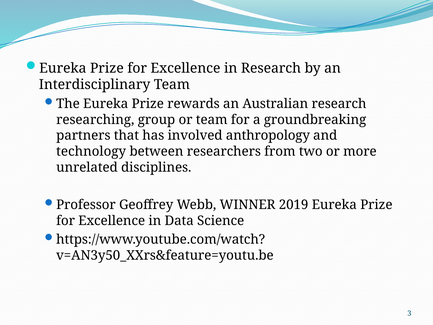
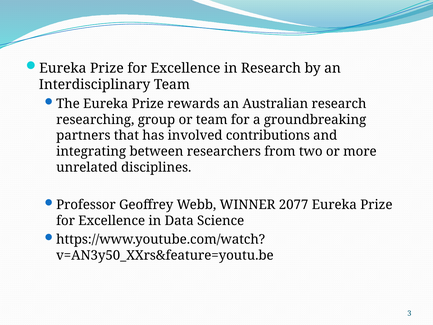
anthropology: anthropology -> contributions
technology: technology -> integrating
2019: 2019 -> 2077
